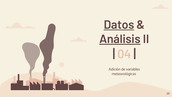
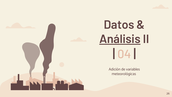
Datos underline: present -> none
